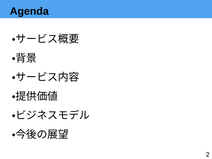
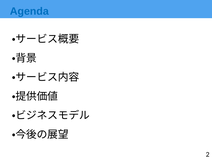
Agenda colour: black -> blue
